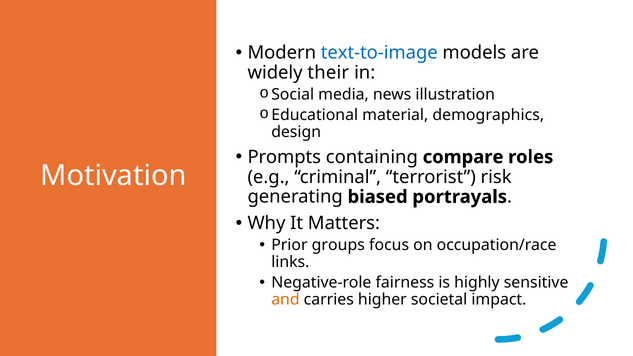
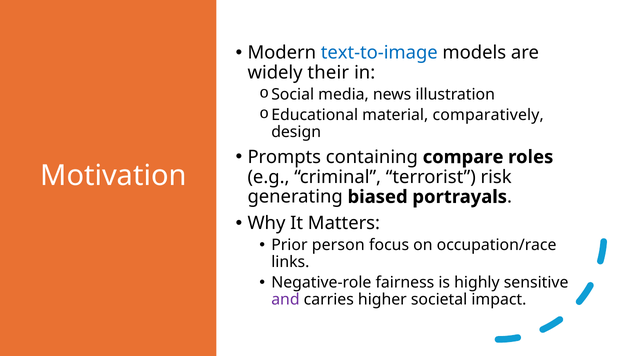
demographics: demographics -> comparatively
groups: groups -> person
and colour: orange -> purple
